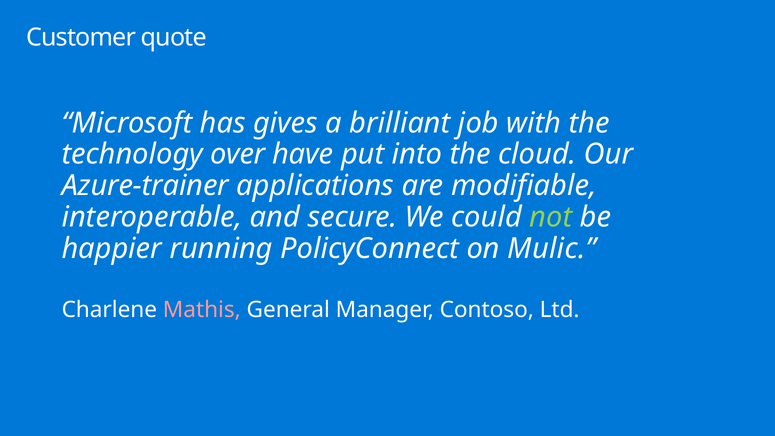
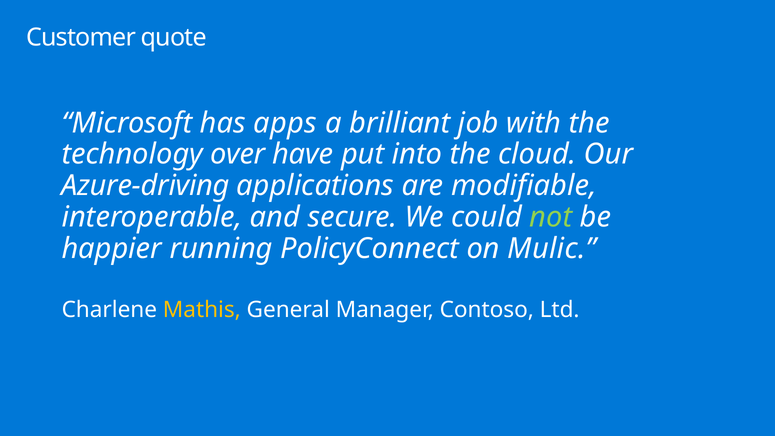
gives: gives -> apps
Azure-trainer: Azure-trainer -> Azure-driving
Mathis colour: pink -> yellow
